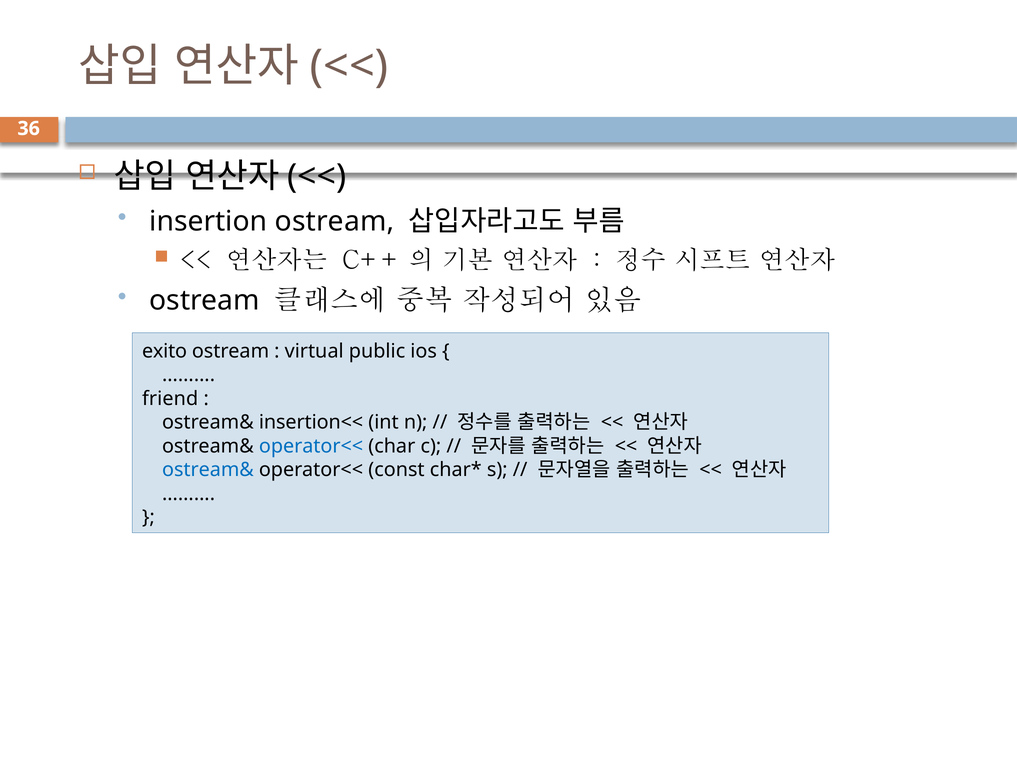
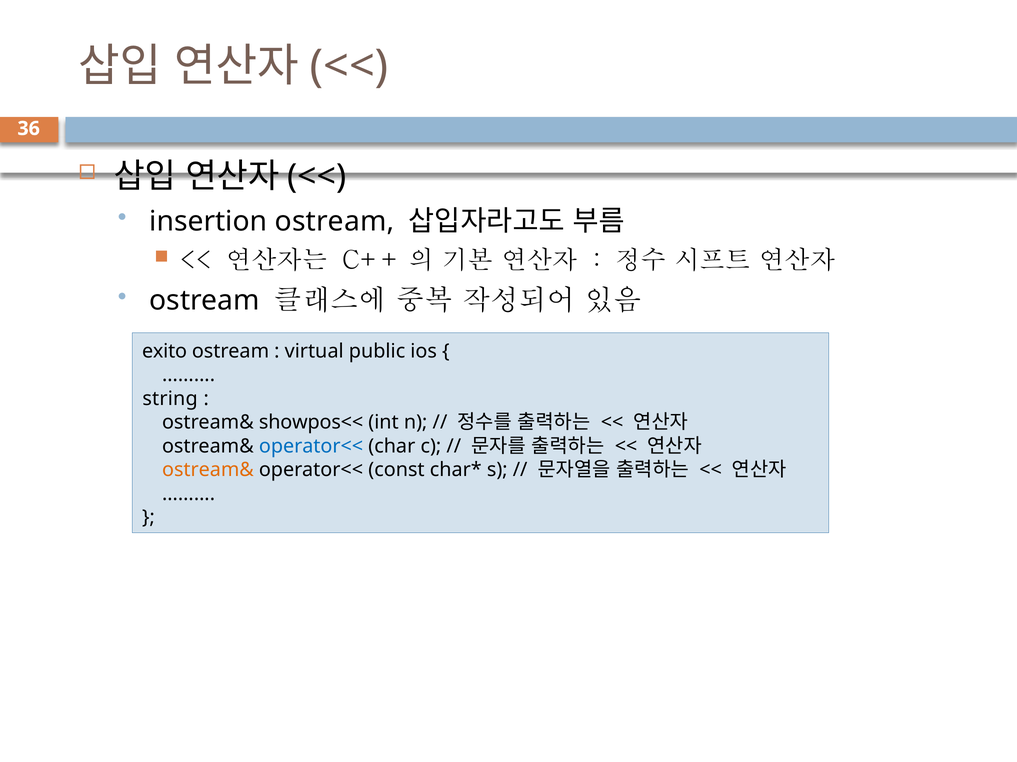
friend: friend -> string
insertion<<: insertion<< -> showpos<<
ostream& at (208, 470) colour: blue -> orange
